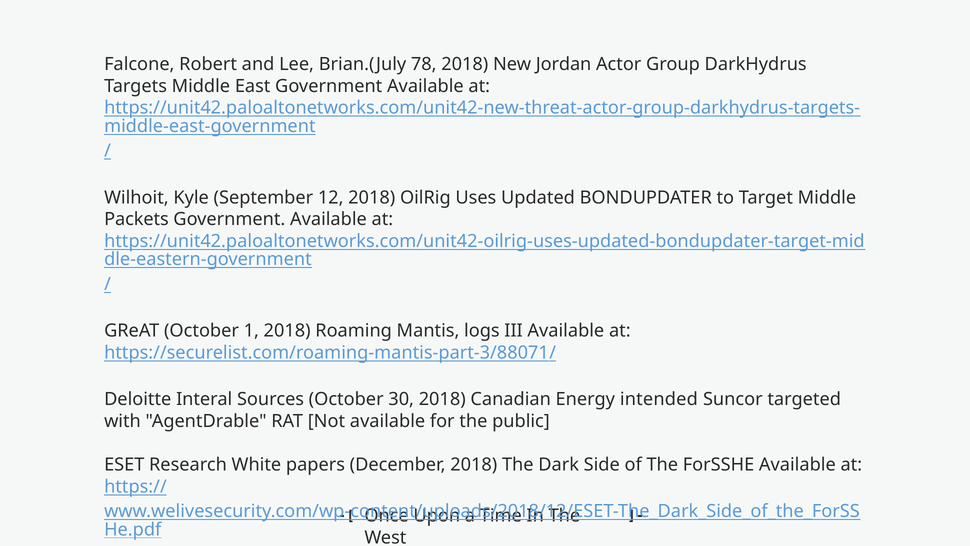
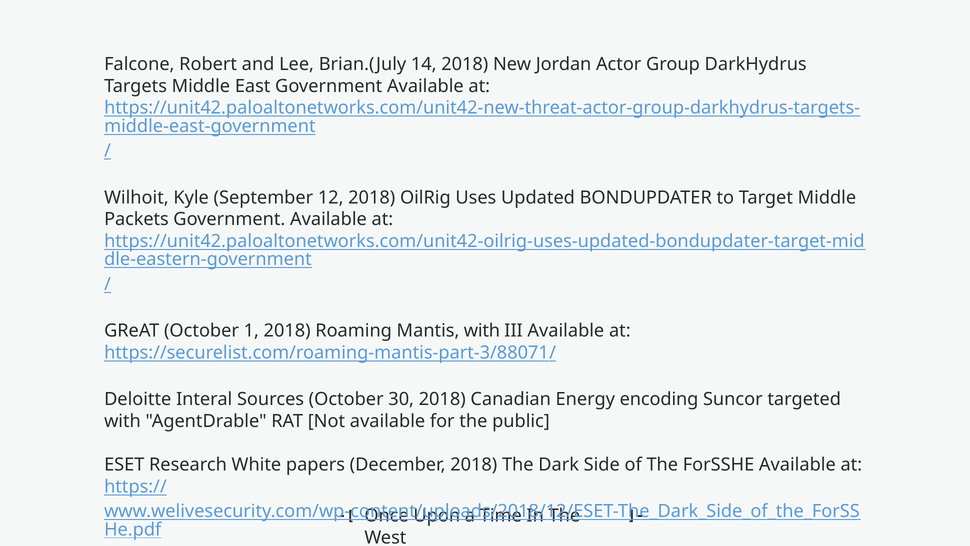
78: 78 -> 14
Mantis logs: logs -> with
intended: intended -> encoding
